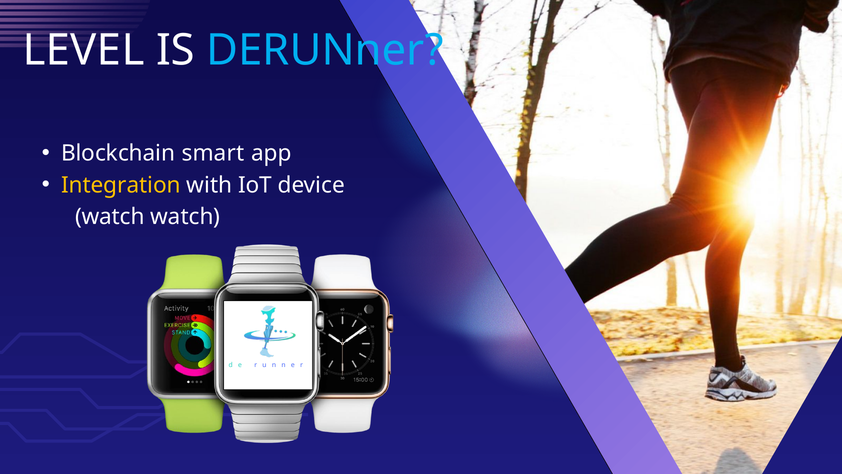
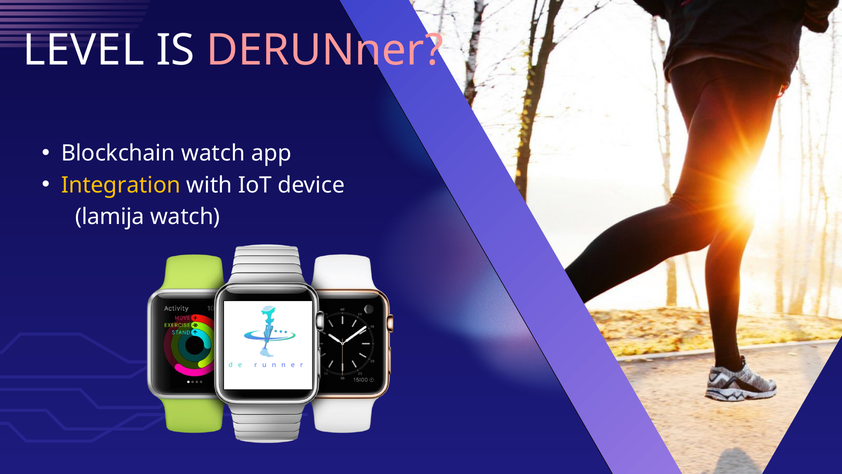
DERUNner colour: light blue -> pink
Blockchain smart: smart -> watch
watch at (110, 217): watch -> lamija
